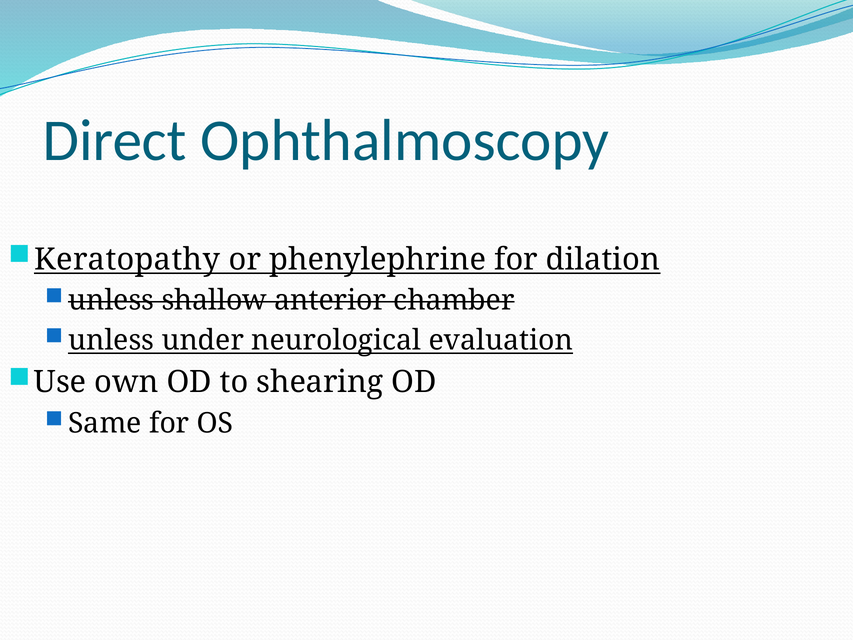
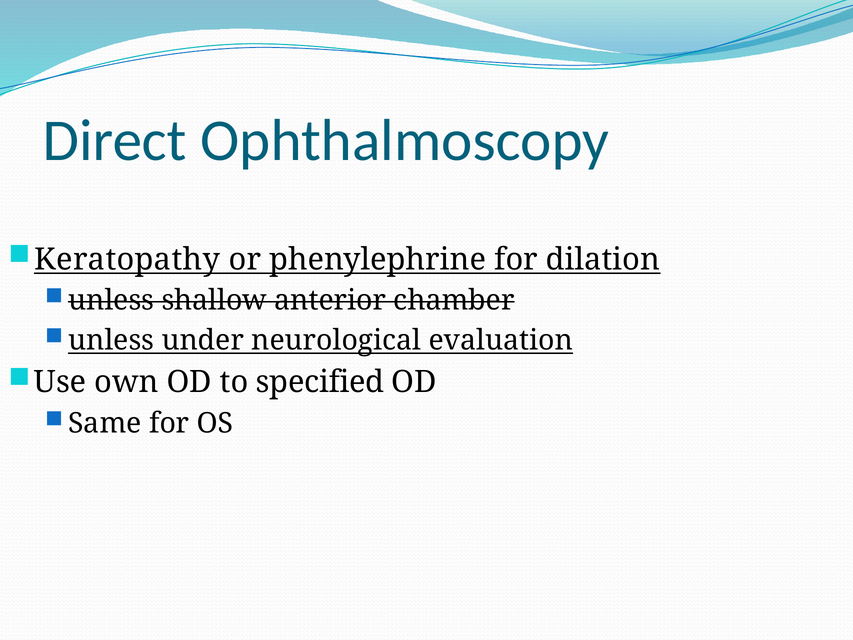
shearing: shearing -> specified
